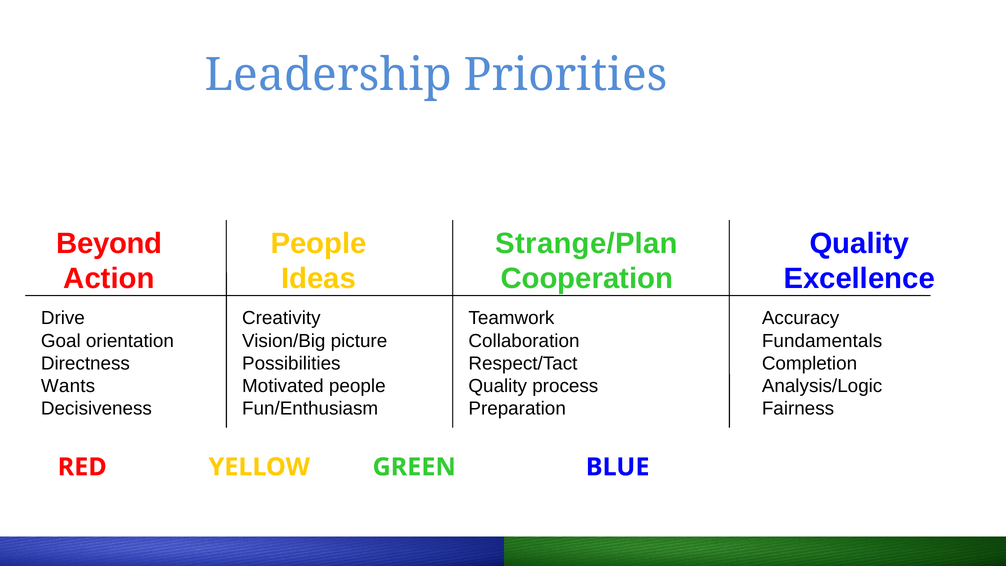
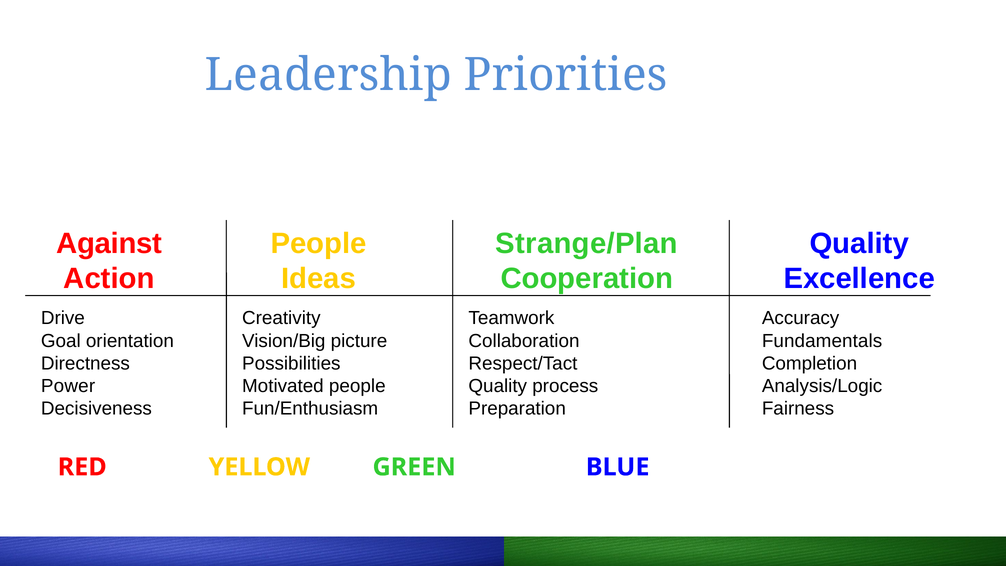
Beyond: Beyond -> Against
Wants: Wants -> Power
